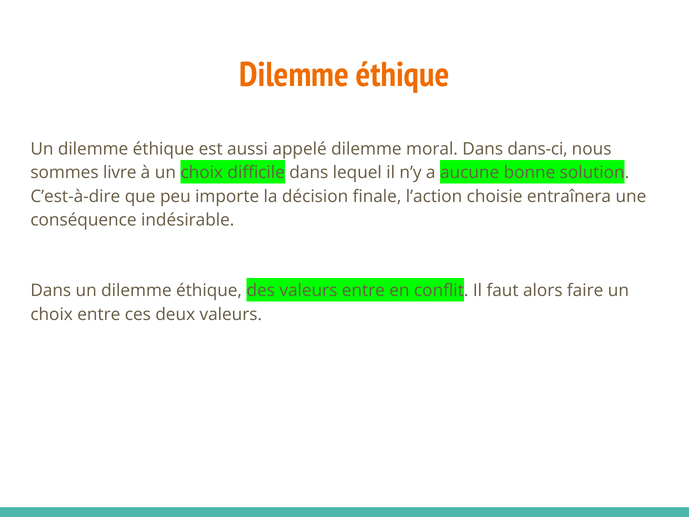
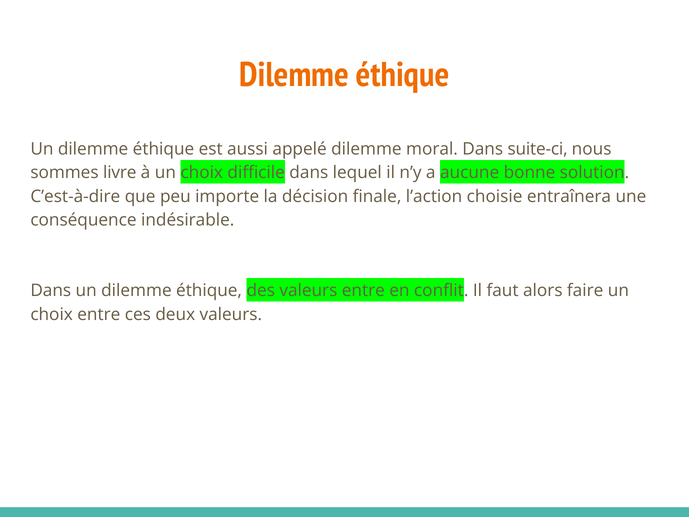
dans-ci: dans-ci -> suite-ci
